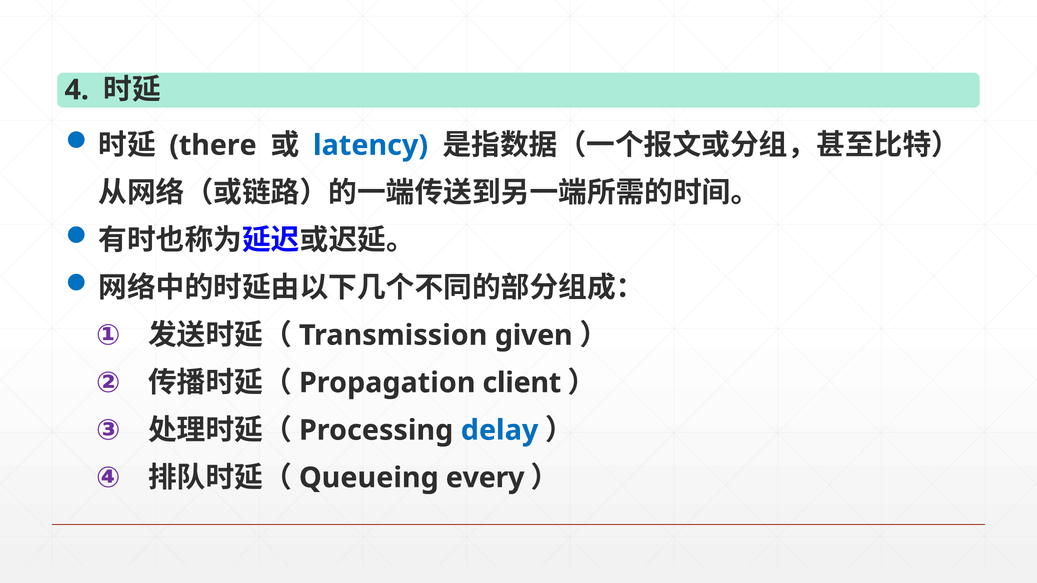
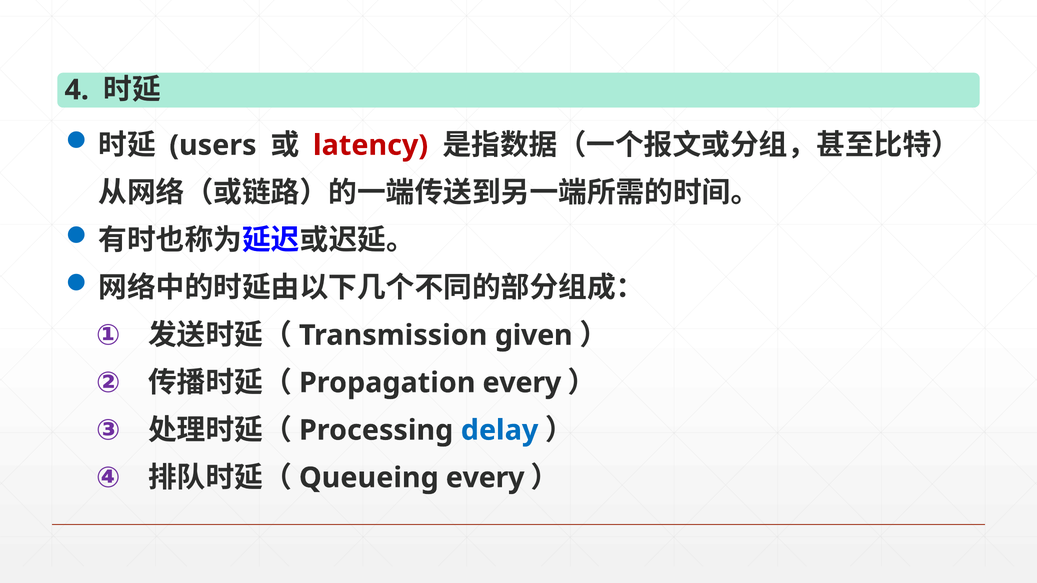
there: there -> users
latency colour: blue -> red
client at (522, 383): client -> every
